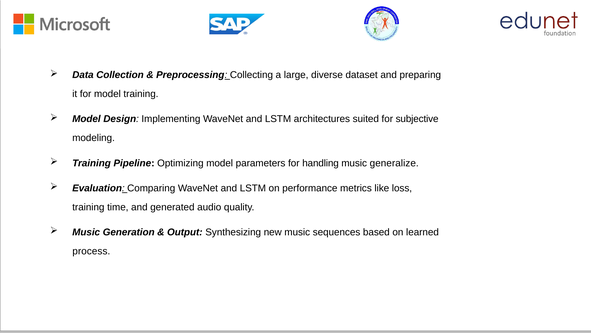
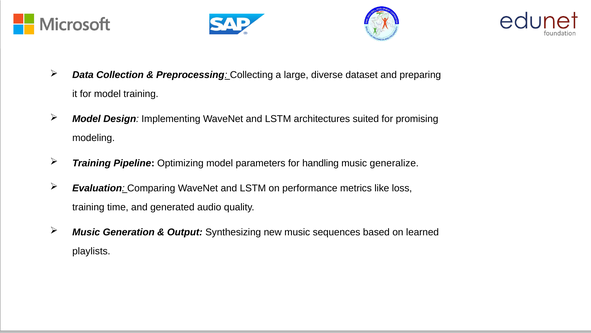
subjective: subjective -> promising
process: process -> playlists
